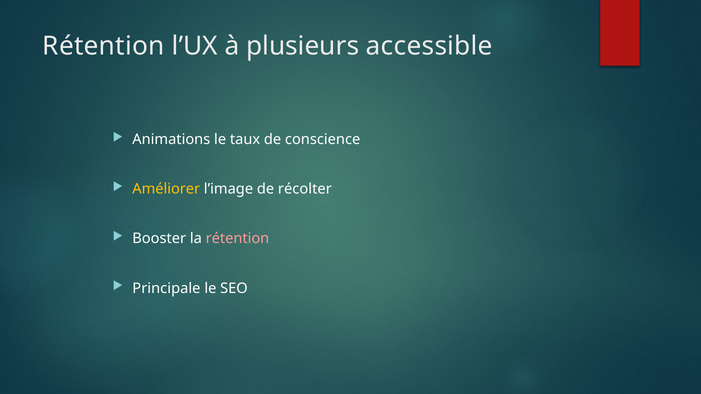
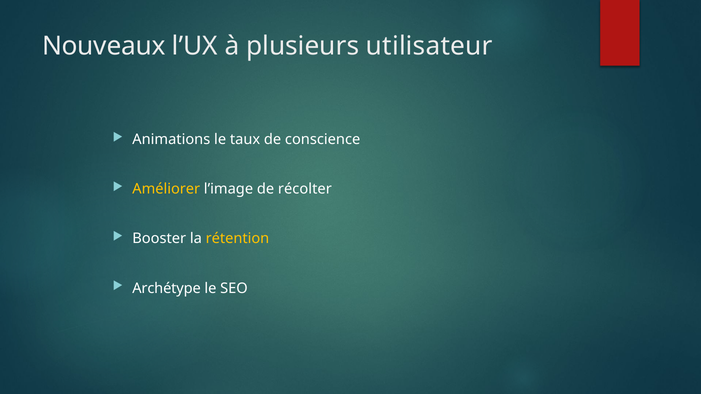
Rétention at (104, 46): Rétention -> Nouveaux
accessible: accessible -> utilisateur
rétention at (237, 239) colour: pink -> yellow
Principale: Principale -> Archétype
